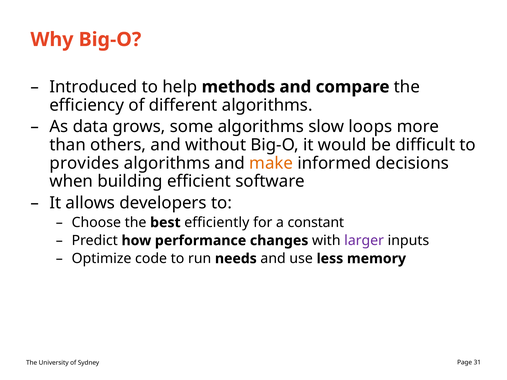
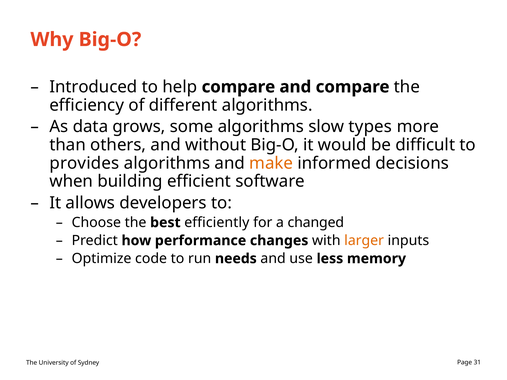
help methods: methods -> compare
loops: loops -> types
constant: constant -> changed
larger colour: purple -> orange
